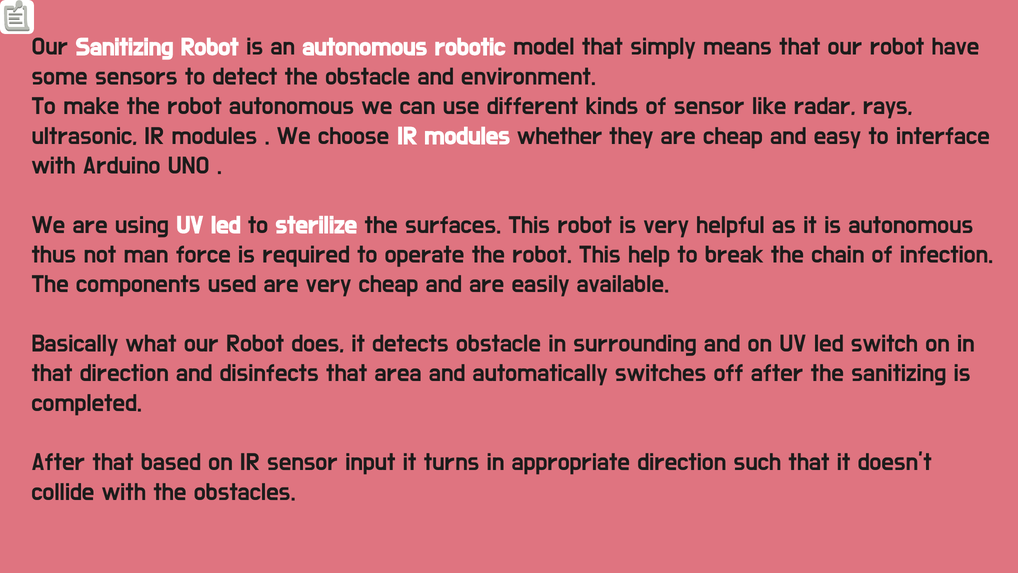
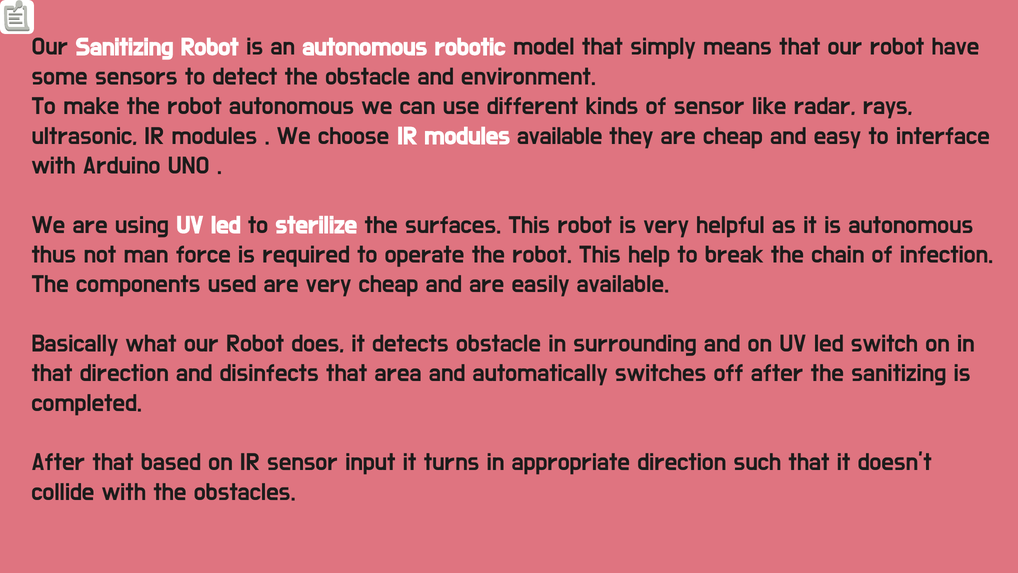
modules whether: whether -> available
